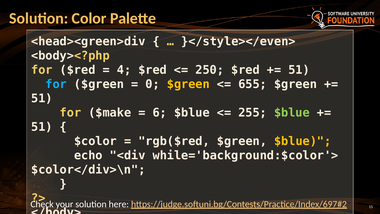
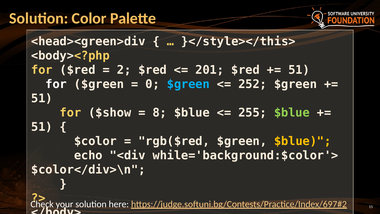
}</style></even>: }</style></even> -> }</style></this>
4: 4 -> 2
250: 250 -> 201
for at (56, 84) colour: light blue -> white
$green at (188, 84) colour: yellow -> light blue
655: 655 -> 252
$make: $make -> $show
6: 6 -> 8
